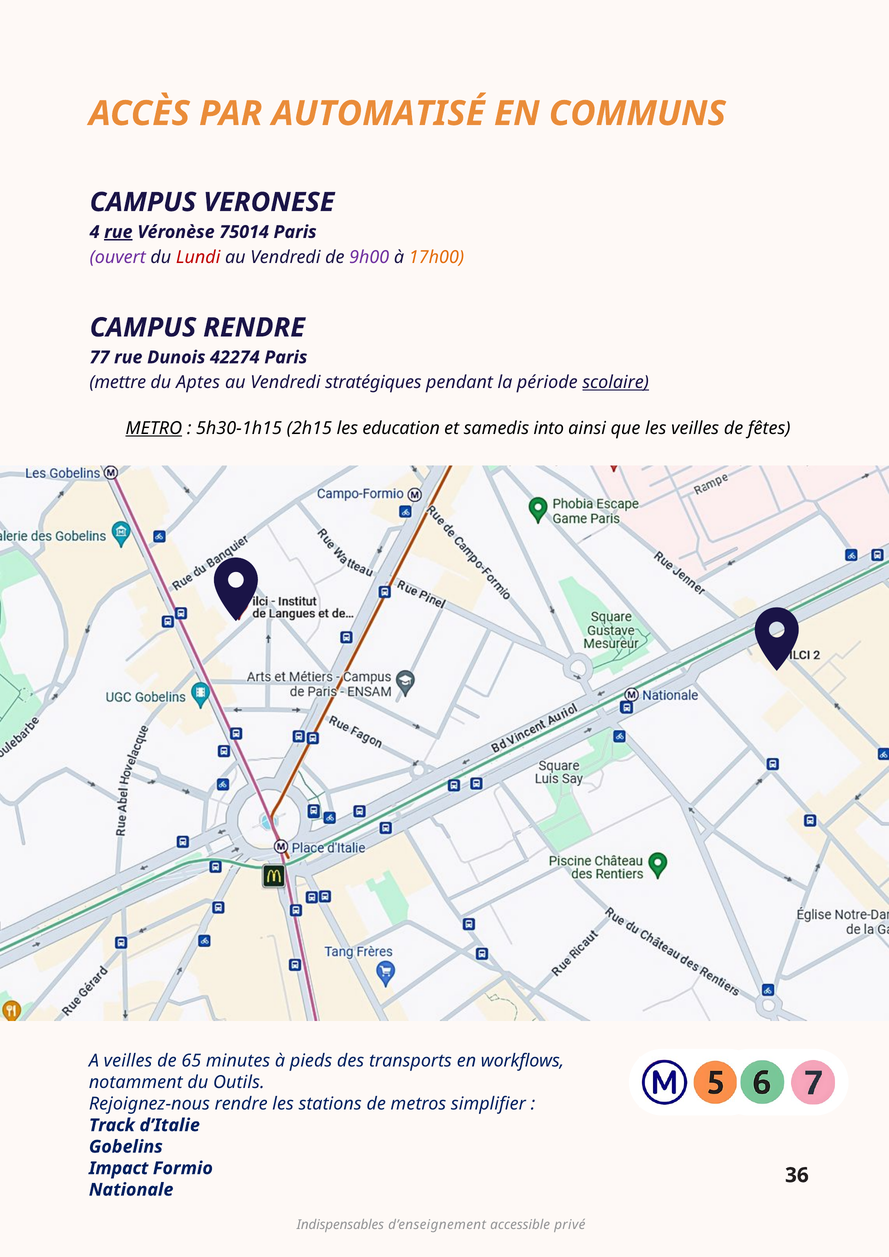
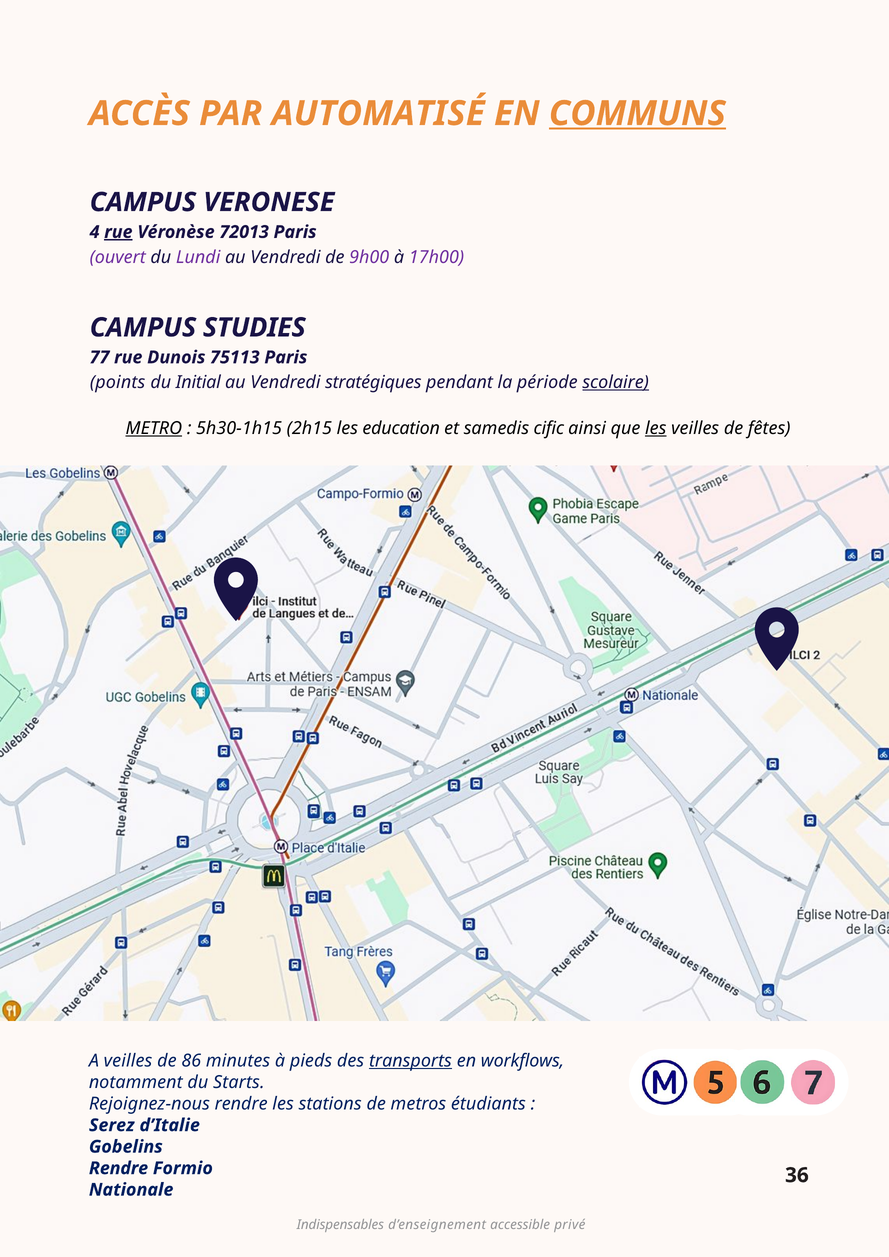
COMMUNS underline: none -> present
75014: 75014 -> 72013
Lundi colour: red -> purple
17h00 colour: orange -> purple
CAMPUS RENDRE: RENDRE -> STUDIES
42274: 42274 -> 75113
mettre: mettre -> points
Aptes: Aptes -> Initial
into: into -> cific
les at (656, 429) underline: none -> present
65: 65 -> 86
transports underline: none -> present
Outils: Outils -> Starts
simplifier: simplifier -> étudiants
Track: Track -> Serez
Impact at (119, 1169): Impact -> Rendre
